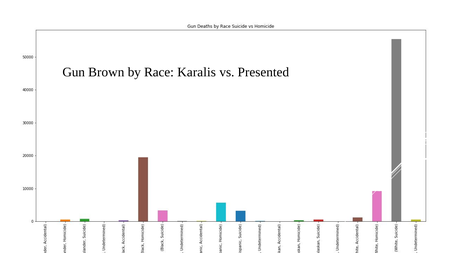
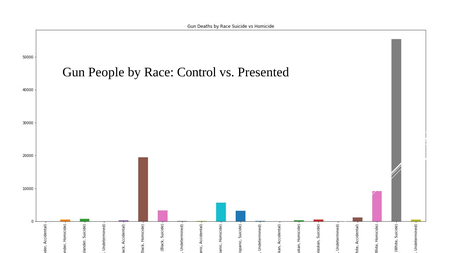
Brown: Brown -> People
Karalis: Karalis -> Control
